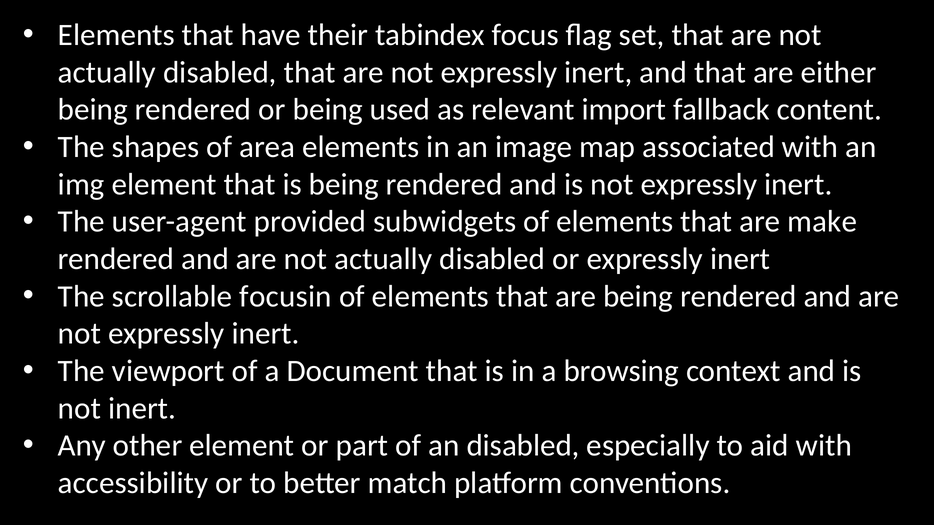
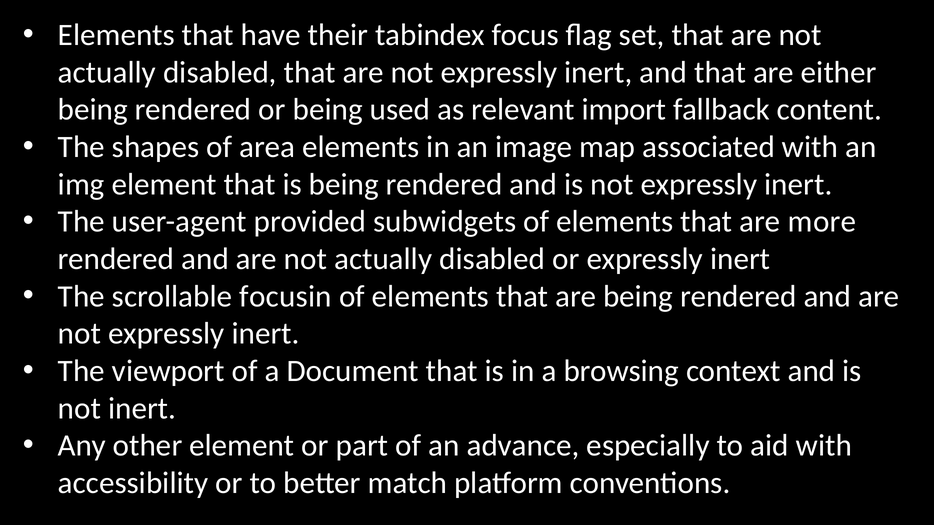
make: make -> more
an disabled: disabled -> advance
